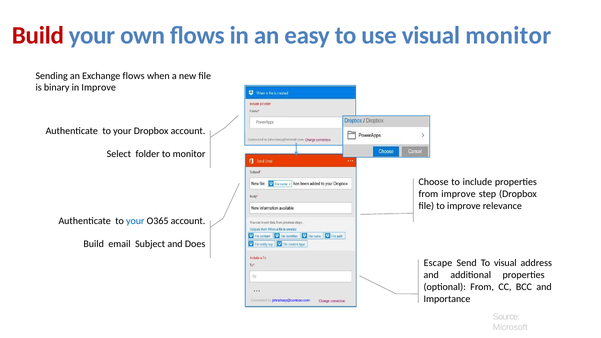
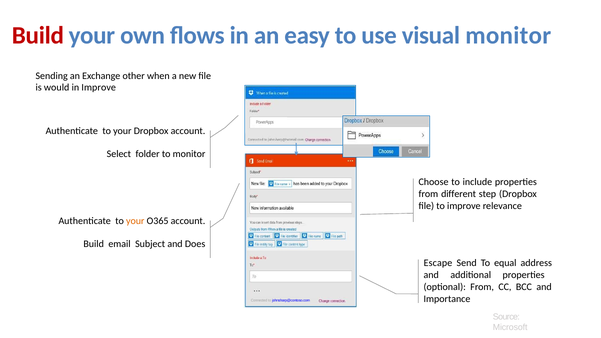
Exchange flows: flows -> other
binary: binary -> would
from improve: improve -> different
your at (135, 221) colour: blue -> orange
To visual: visual -> equal
